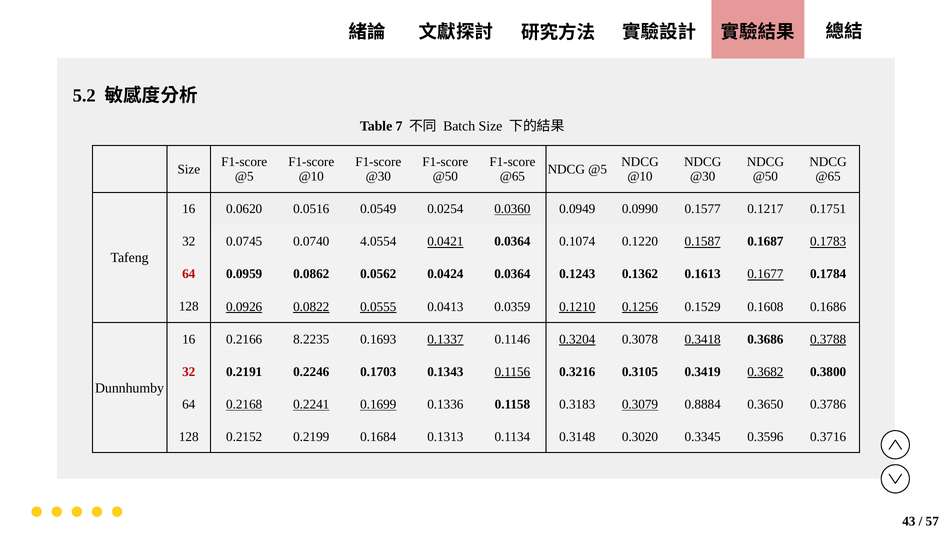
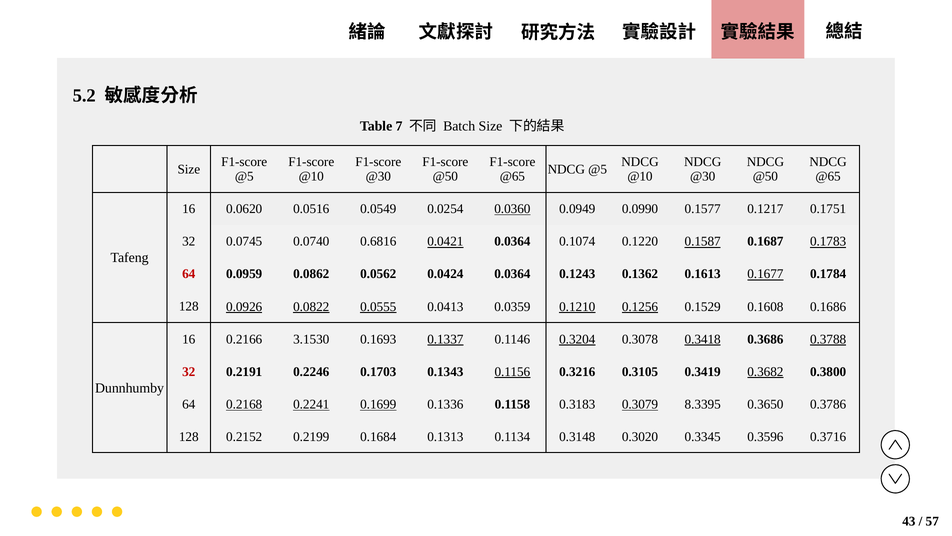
4.0554: 4.0554 -> 0.6816
8.2235: 8.2235 -> 3.1530
0.8884: 0.8884 -> 8.3395
